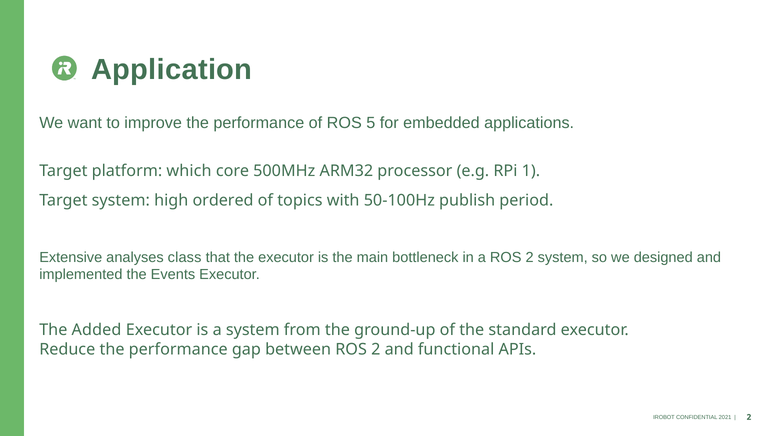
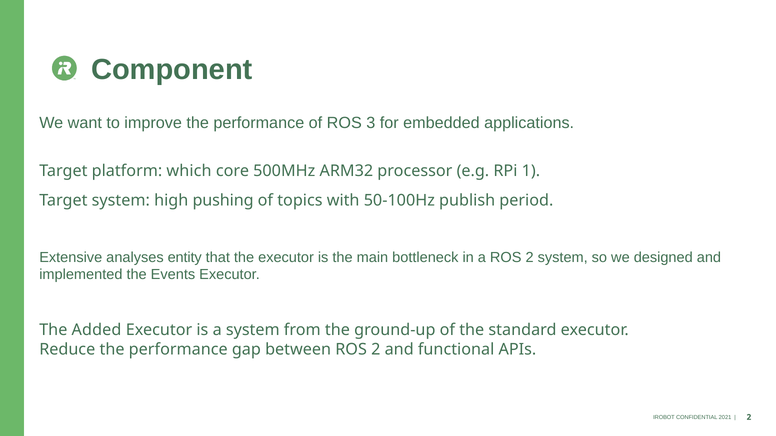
Application: Application -> Component
5: 5 -> 3
ordered: ordered -> pushing
class: class -> entity
